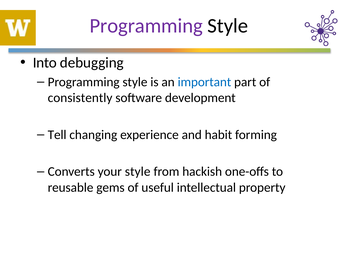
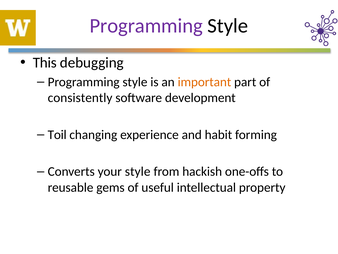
Into: Into -> This
important colour: blue -> orange
Tell: Tell -> Toil
